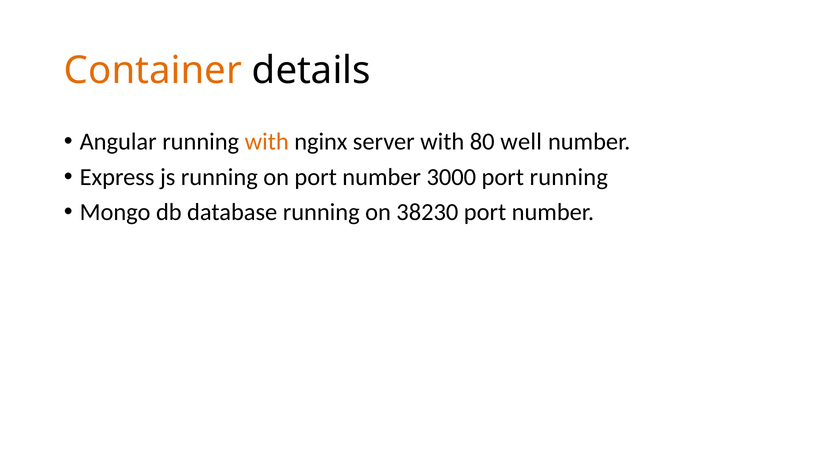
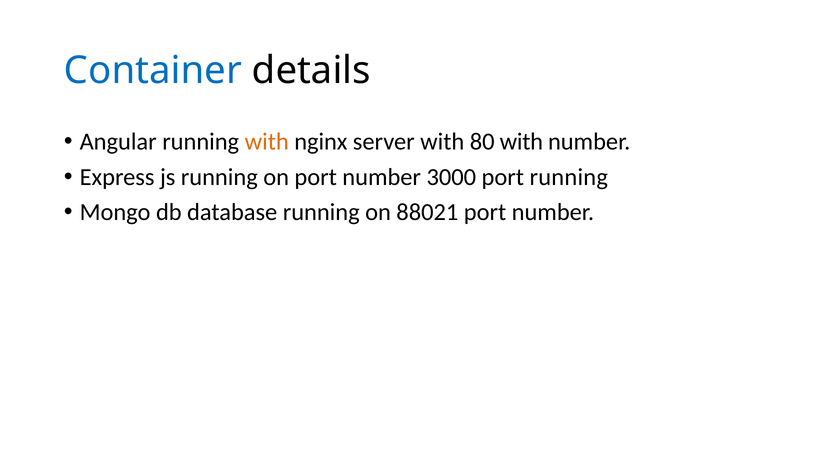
Container colour: orange -> blue
80 well: well -> with
38230: 38230 -> 88021
